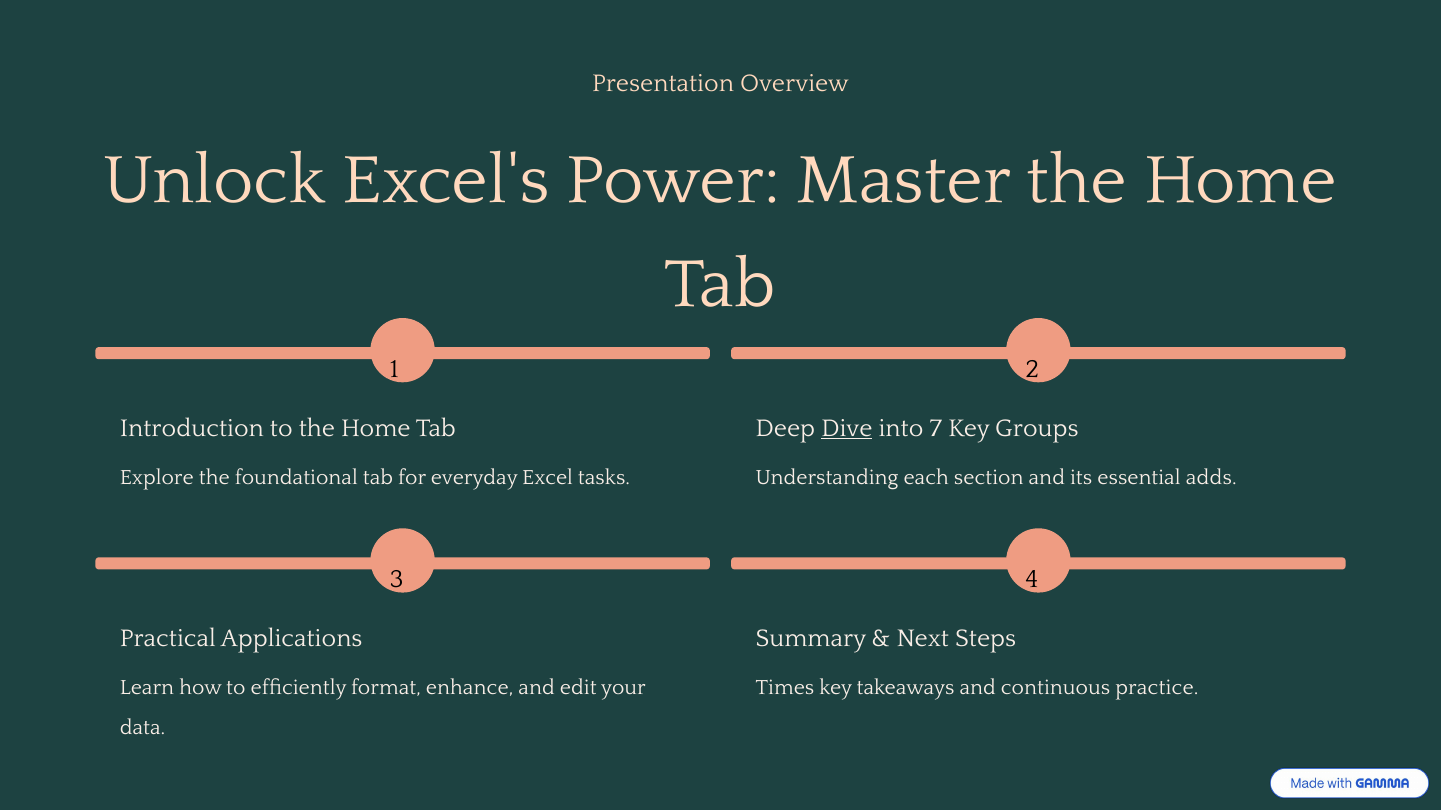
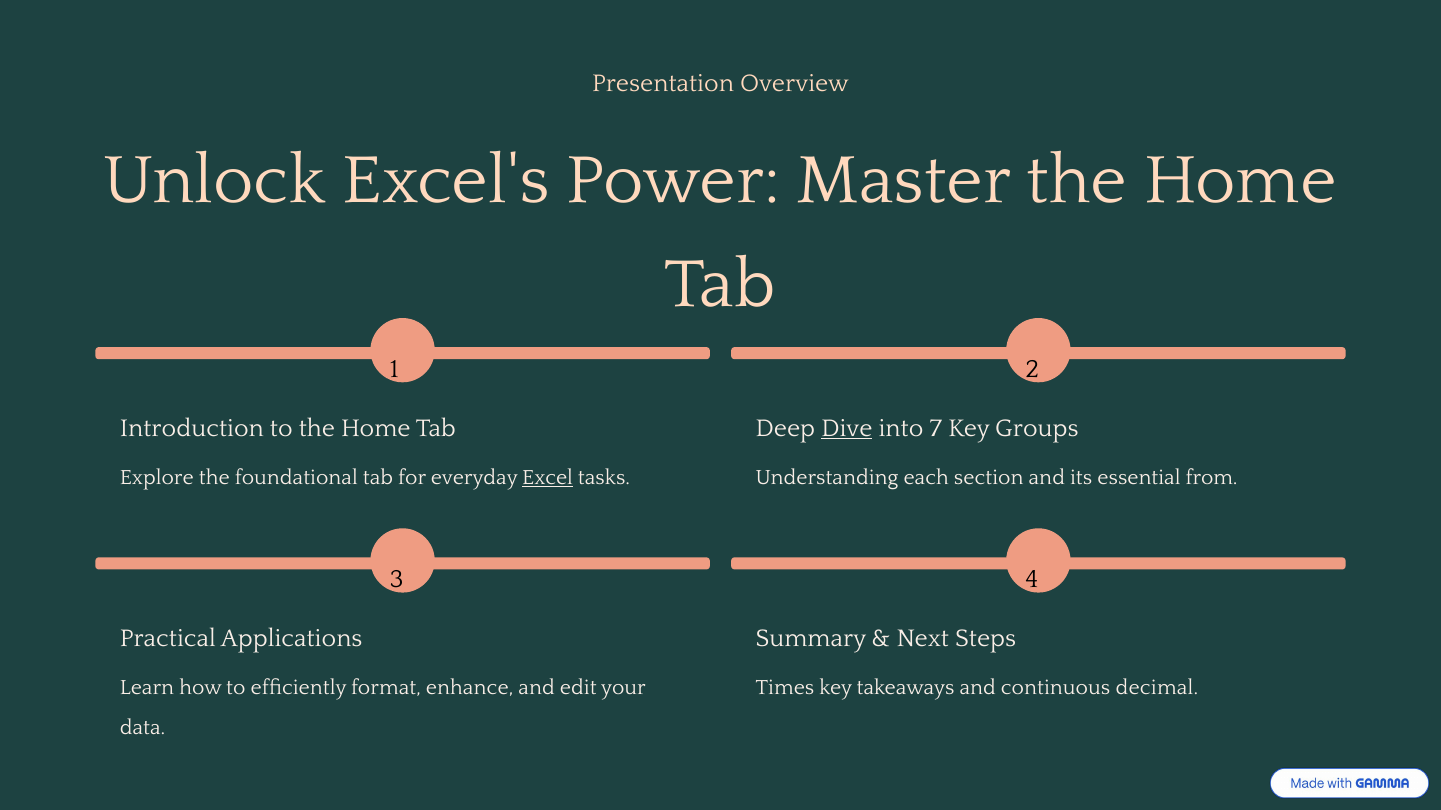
Excel underline: none -> present
adds: adds -> from
practice: practice -> decimal
